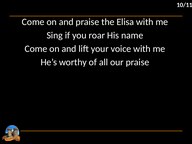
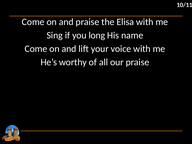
roar: roar -> long
